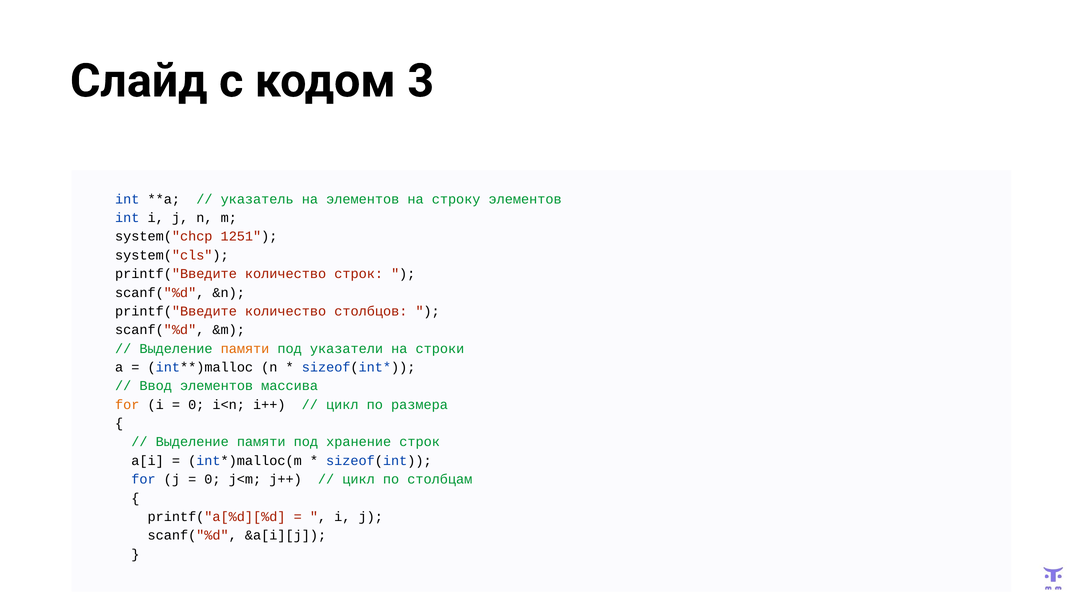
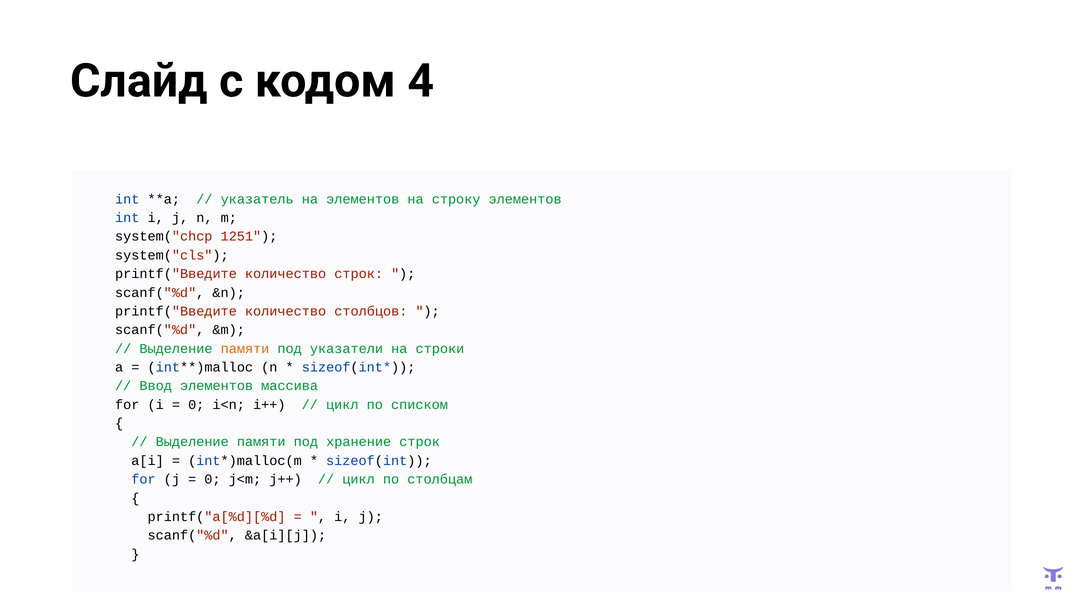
3: 3 -> 4
for at (127, 405) colour: orange -> black
размера: размера -> списком
